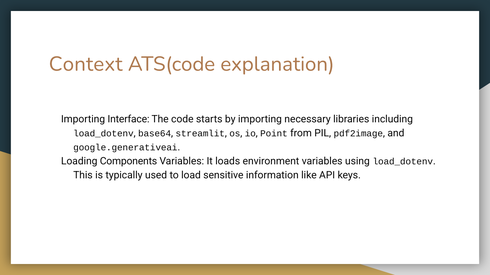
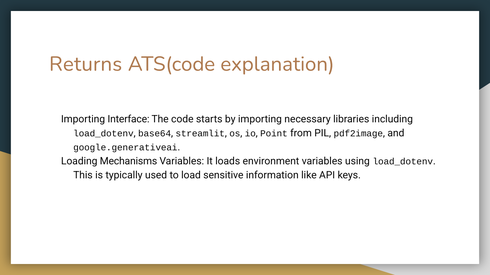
Context: Context -> Returns
Components: Components -> Mechanisms
